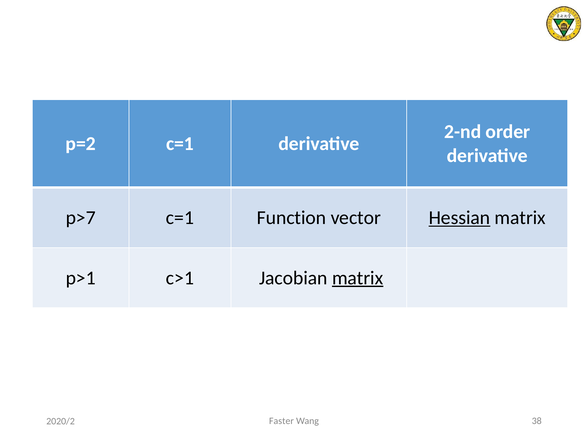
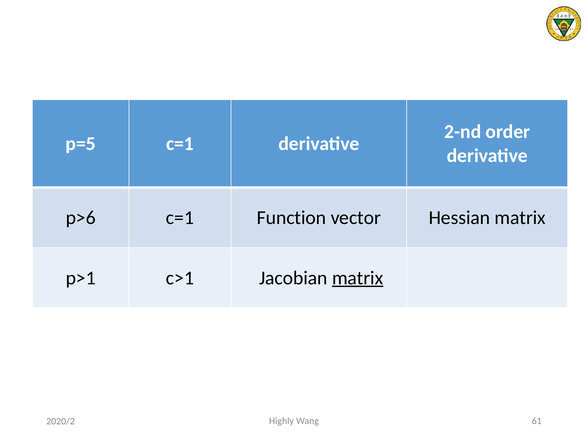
p=2: p=2 -> p=5
p>7: p>7 -> p>6
Hessian underline: present -> none
Faster: Faster -> Highly
38: 38 -> 61
